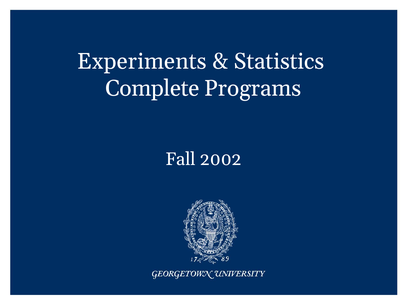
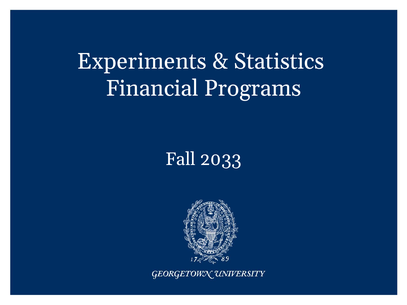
Complete: Complete -> Financial
2002: 2002 -> 2033
